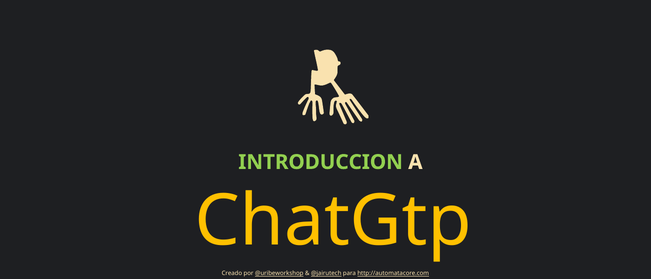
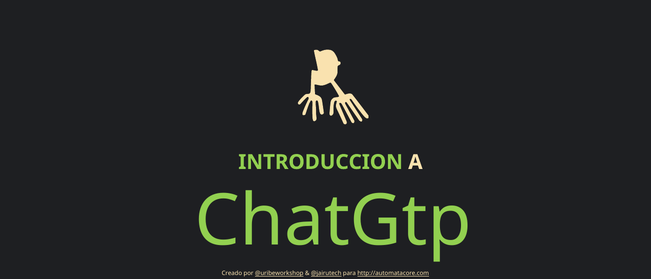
ChatGtp colour: yellow -> light green
